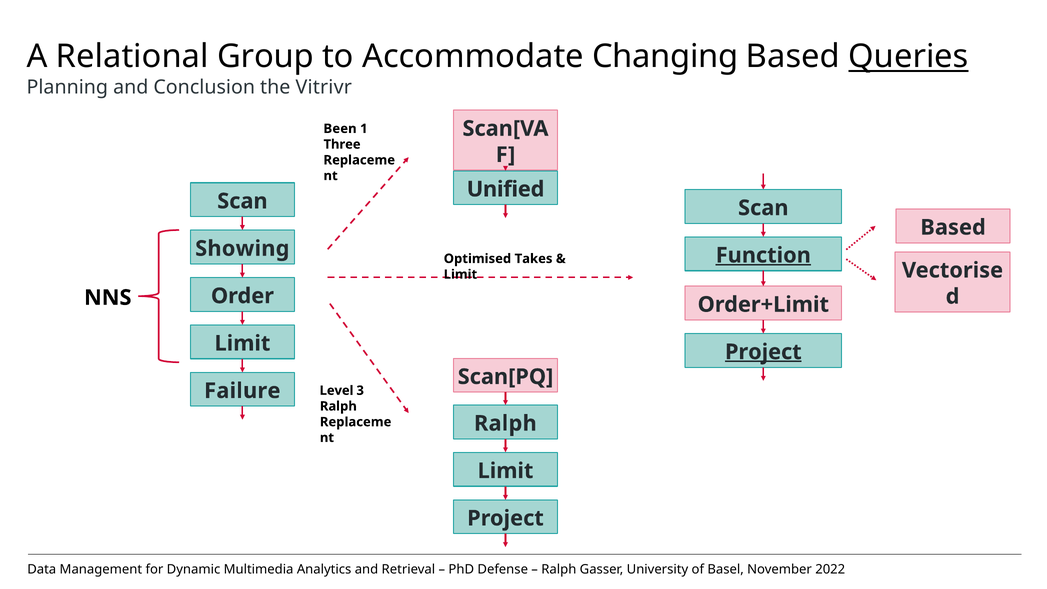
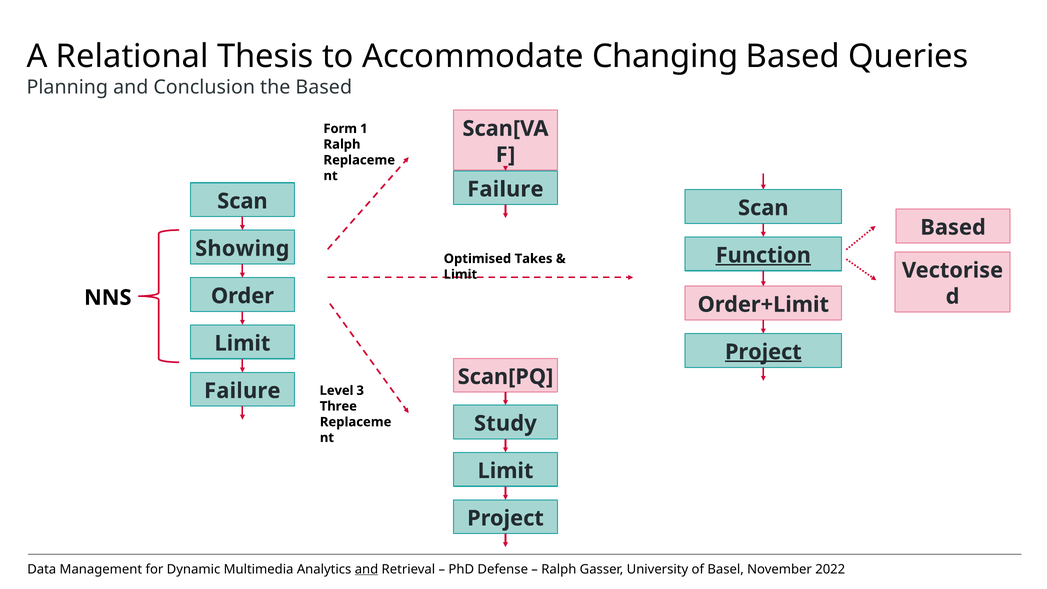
Group: Group -> Thesis
Queries underline: present -> none
the Vitrivr: Vitrivr -> Based
Been: Been -> Form
Three at (342, 144): Three -> Ralph
Unified at (506, 189): Unified -> Failure
Ralph at (338, 406): Ralph -> Three
Ralph at (505, 423): Ralph -> Study
and at (367, 569) underline: none -> present
